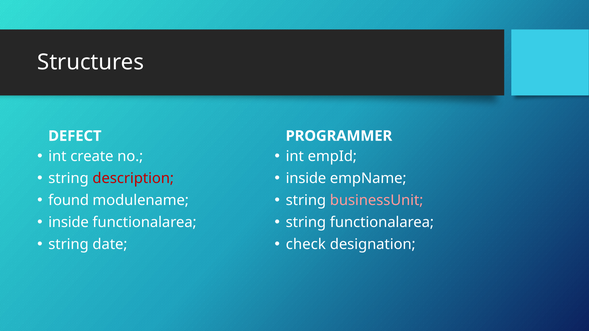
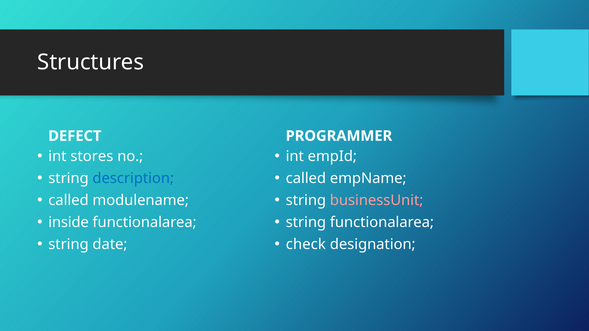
create: create -> stores
description colour: red -> blue
inside at (306, 178): inside -> called
found at (69, 201): found -> called
